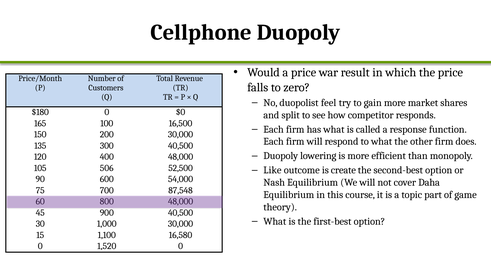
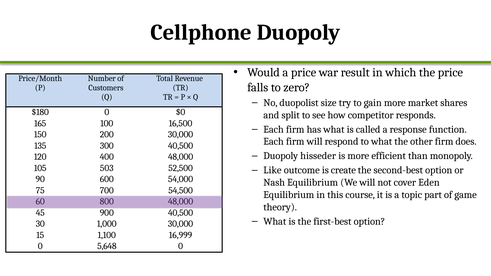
feel: feel -> size
lowering: lowering -> hisseder
506: 506 -> 503
Daha: Daha -> Eden
87,548: 87,548 -> 54,500
16,580: 16,580 -> 16,999
1,520: 1,520 -> 5,648
